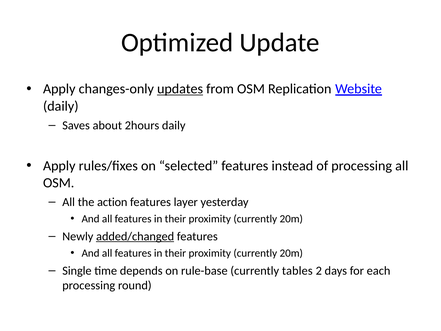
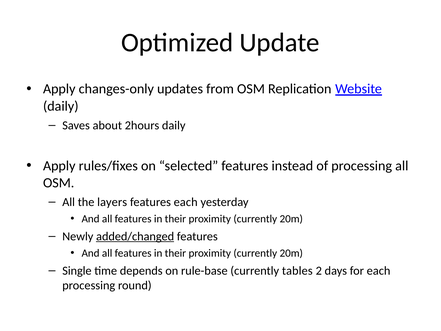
updates underline: present -> none
action: action -> layers
features layer: layer -> each
